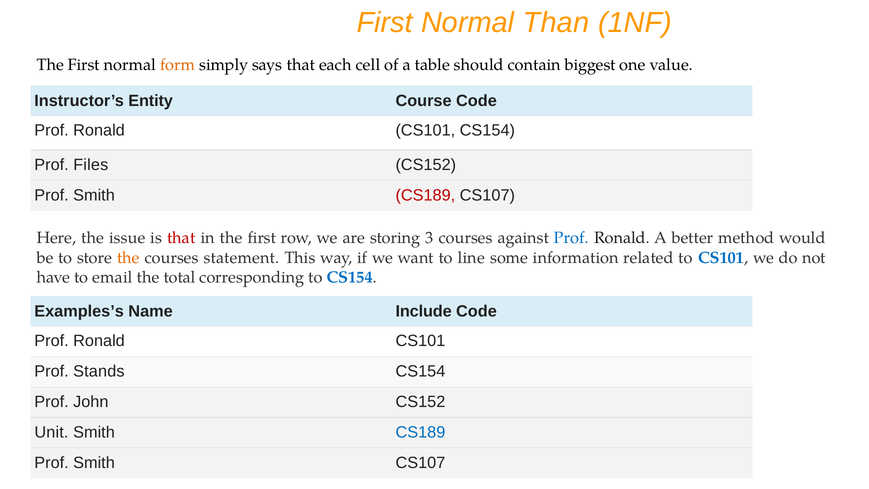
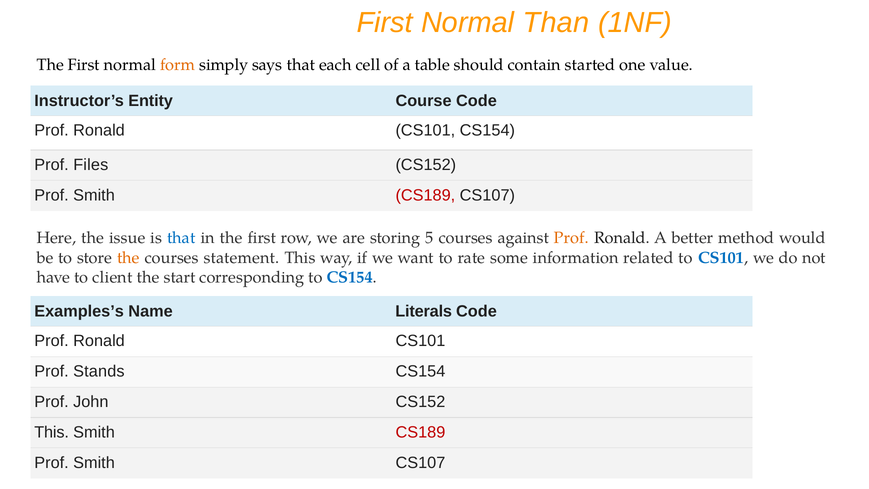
biggest: biggest -> started
that at (181, 238) colour: red -> blue
3: 3 -> 5
Prof at (571, 238) colour: blue -> orange
line: line -> rate
email: email -> client
total: total -> start
Include: Include -> Literals
Unit at (51, 432): Unit -> This
CS189 at (420, 432) colour: blue -> red
